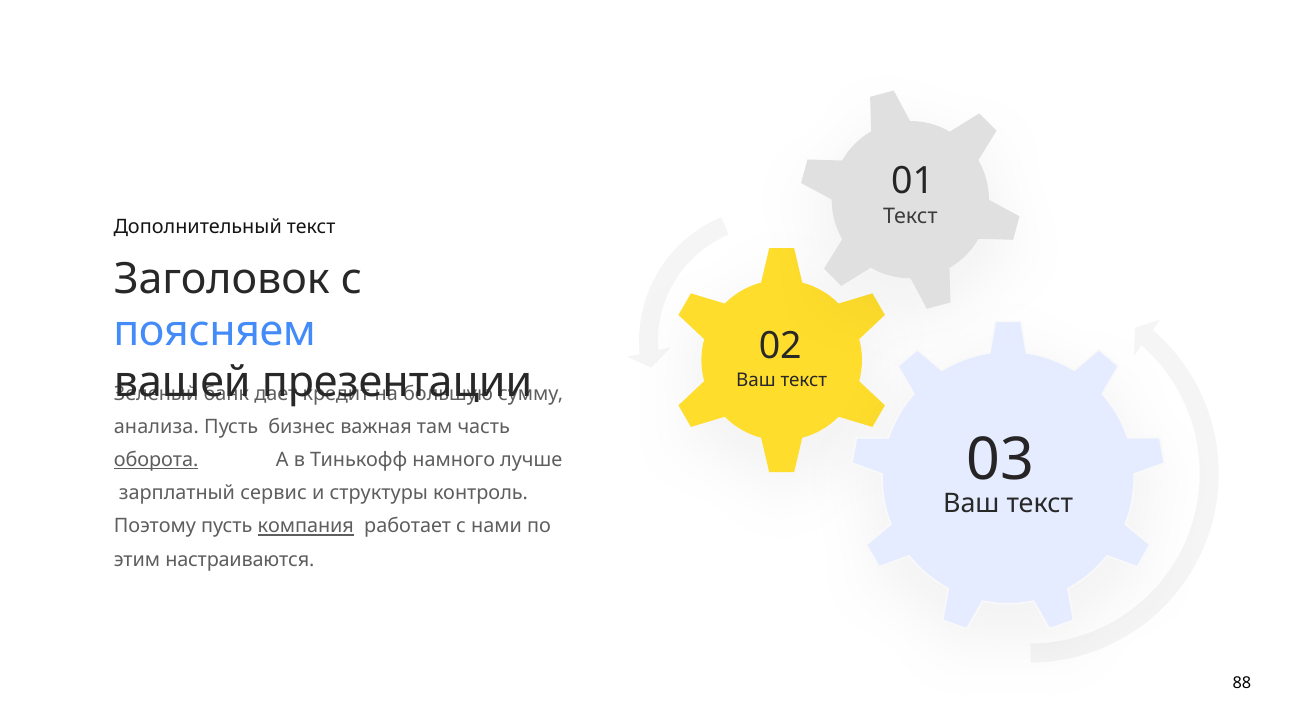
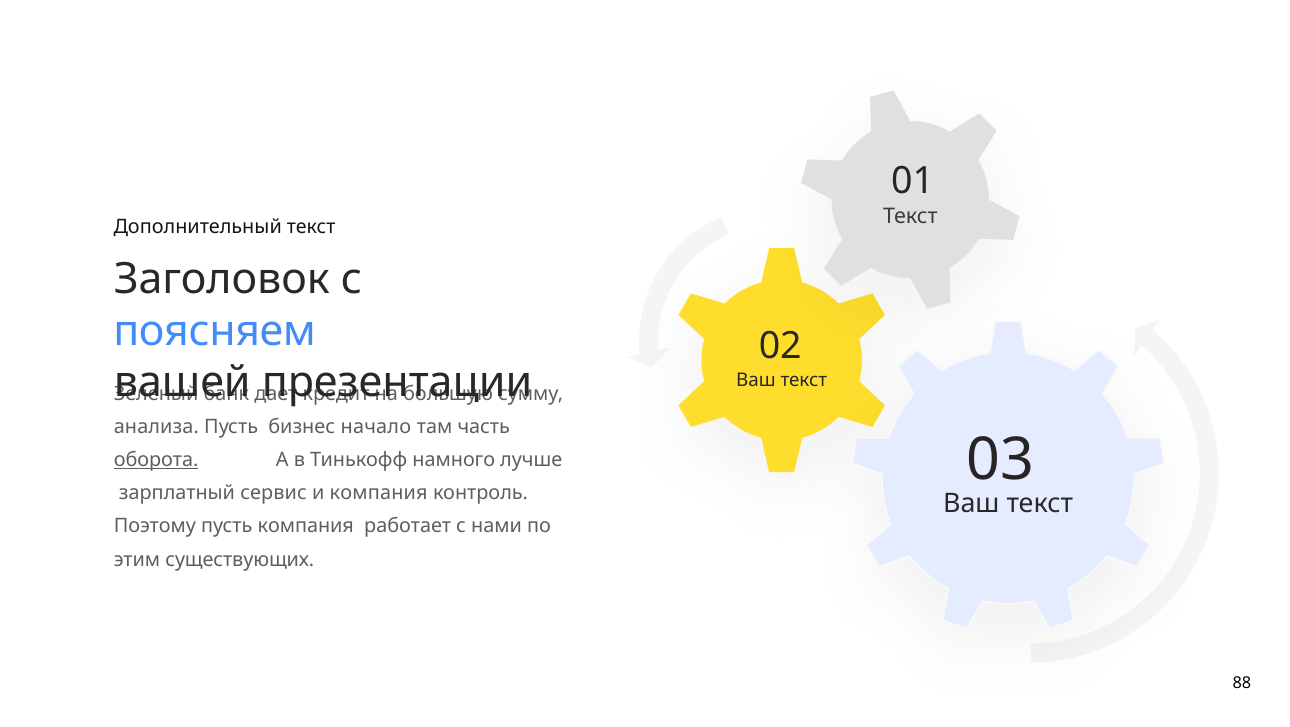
важная: важная -> начало
и структуры: структуры -> компания
компания at (306, 526) underline: present -> none
настраиваются: настраиваются -> существующих
